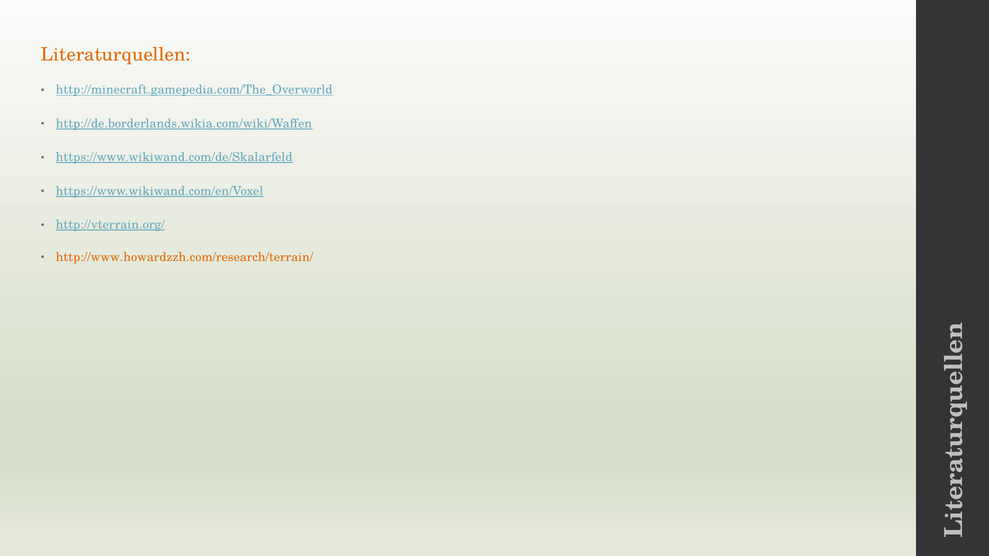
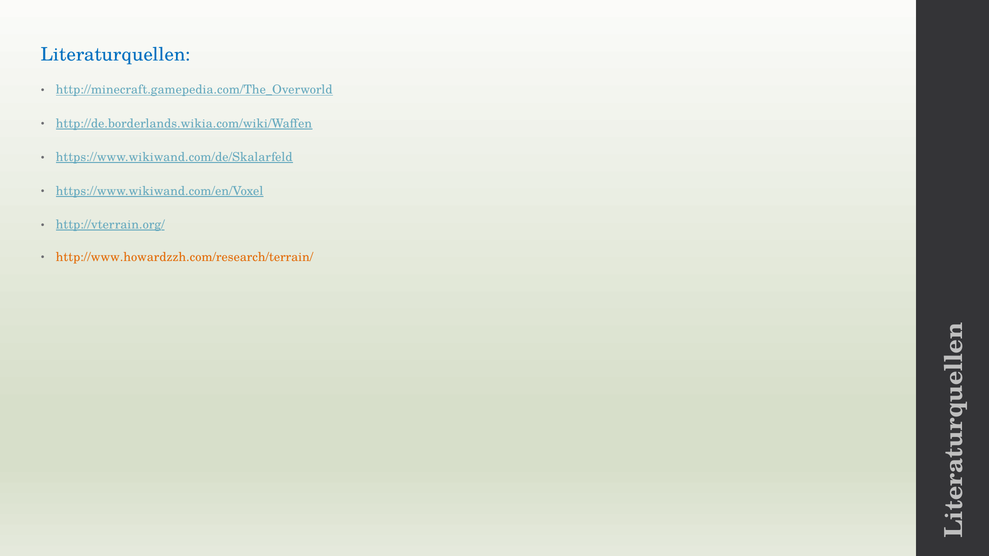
Literaturquellen colour: orange -> blue
